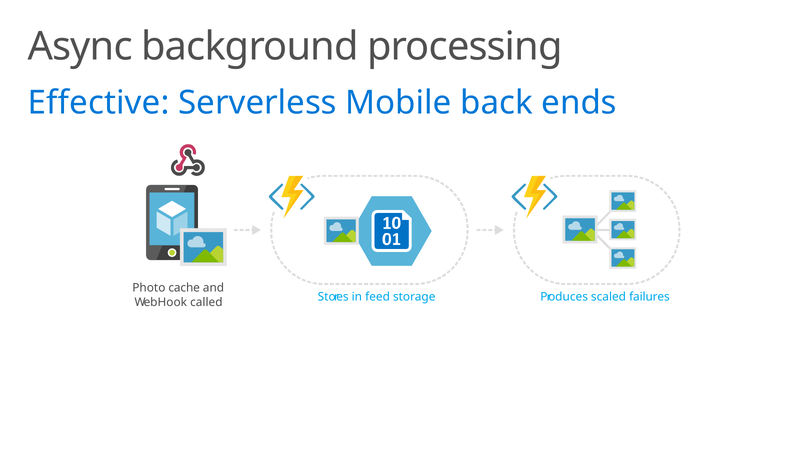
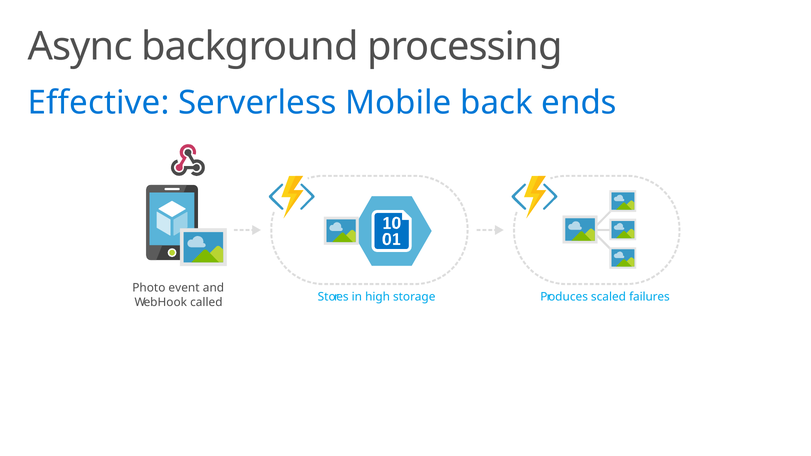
cache: cache -> event
feed: feed -> high
